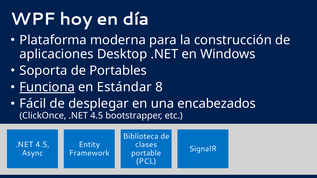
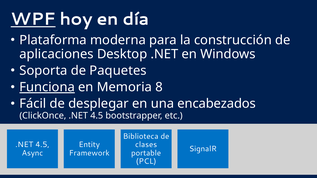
WPF underline: none -> present
Portables: Portables -> Paquetes
Estándar: Estándar -> Memoria
